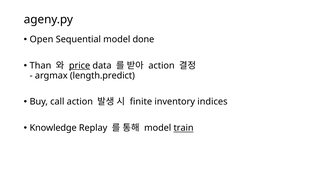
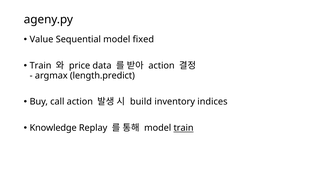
Open: Open -> Value
done: done -> fixed
Than at (40, 65): Than -> Train
price underline: present -> none
finite: finite -> build
